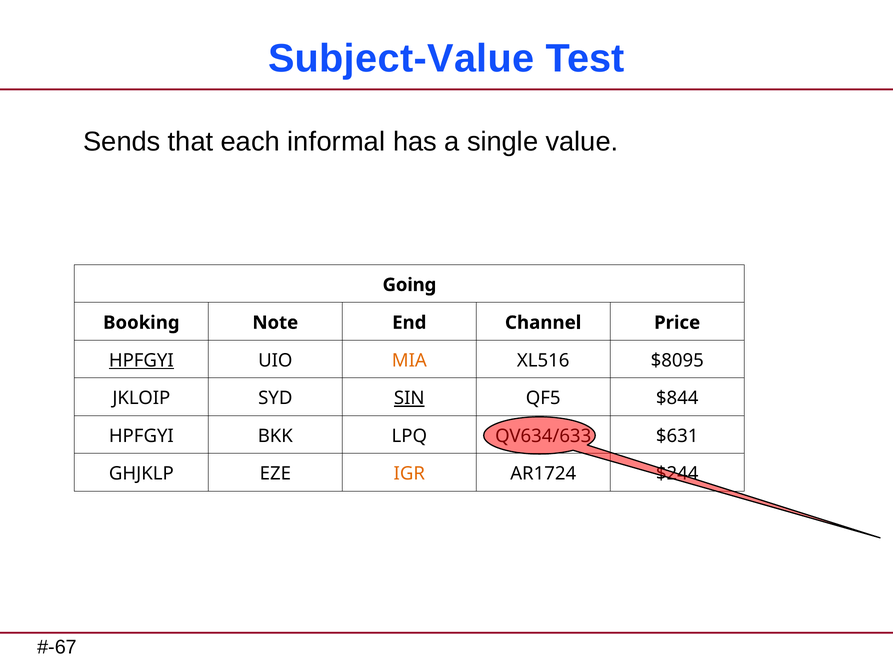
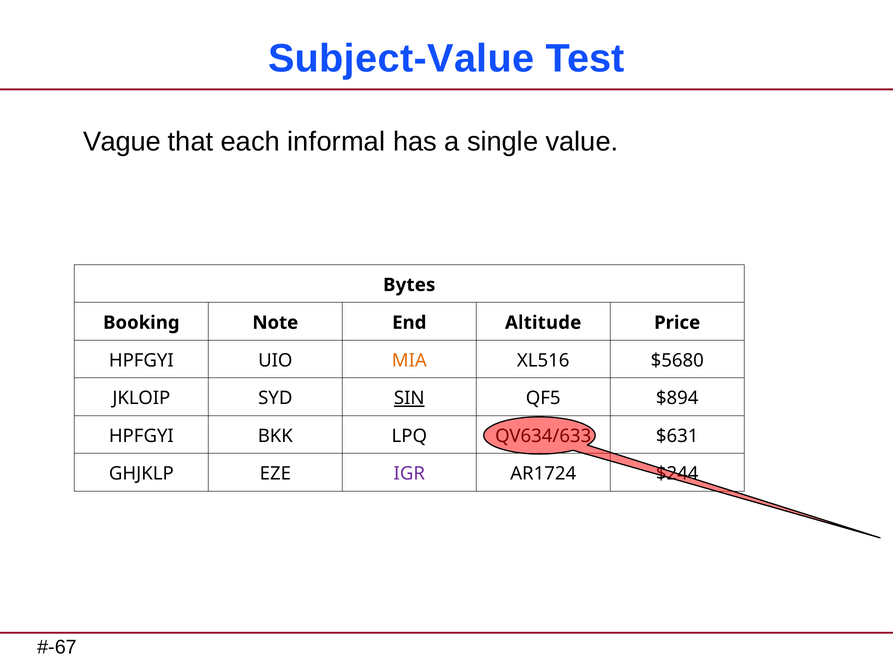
Sends: Sends -> Vague
Going: Going -> Bytes
Channel: Channel -> Altitude
HPFGYI at (141, 360) underline: present -> none
$8095: $8095 -> $5680
$844: $844 -> $894
IGR colour: orange -> purple
